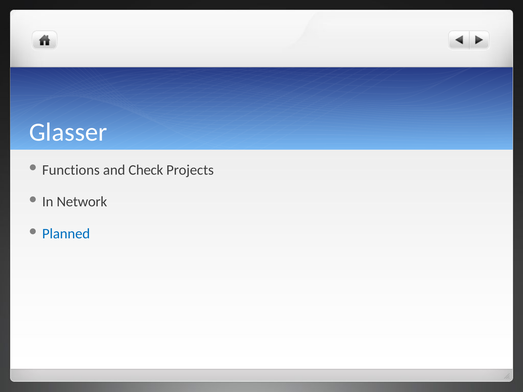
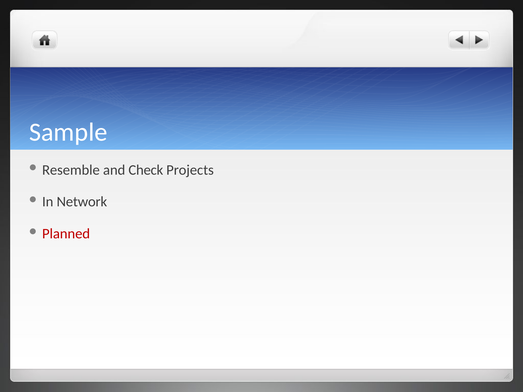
Glasser: Glasser -> Sample
Functions: Functions -> Resemble
Planned colour: blue -> red
